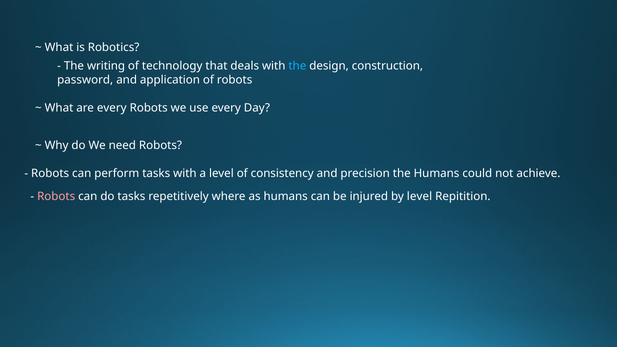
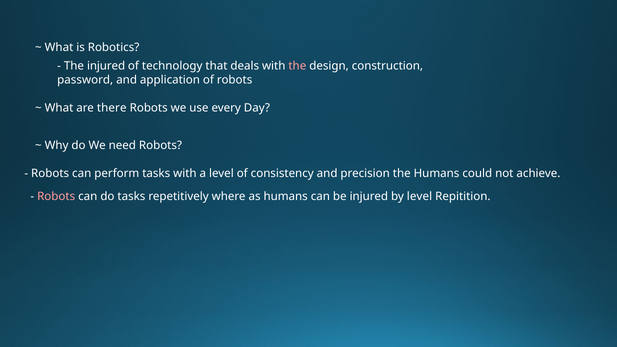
The writing: writing -> injured
the at (297, 66) colour: light blue -> pink
are every: every -> there
